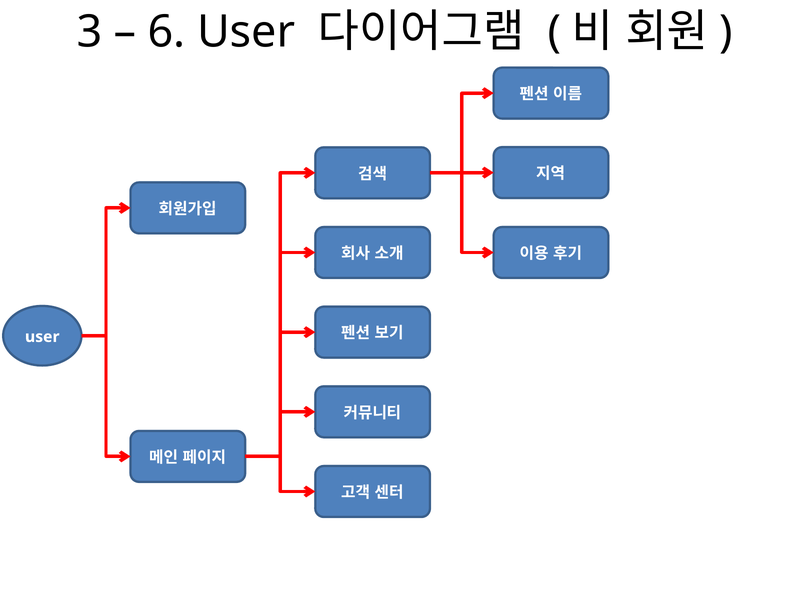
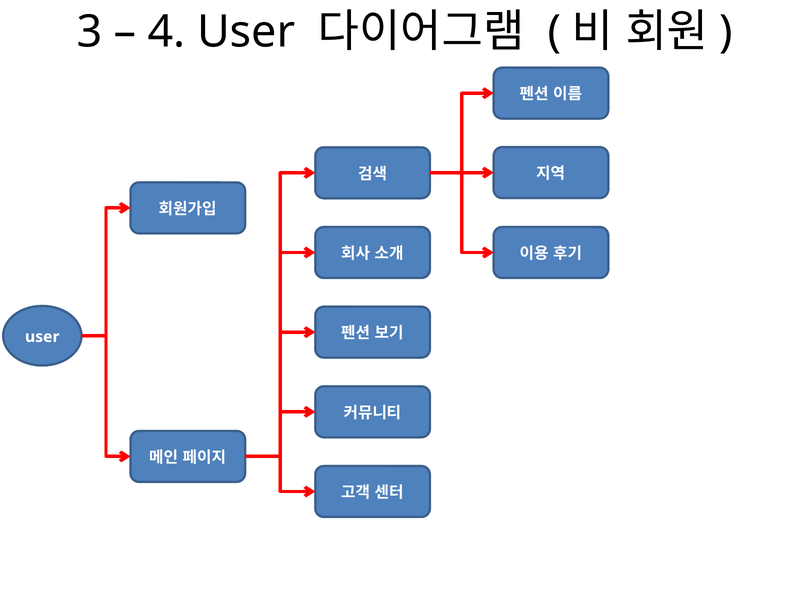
6: 6 -> 4
